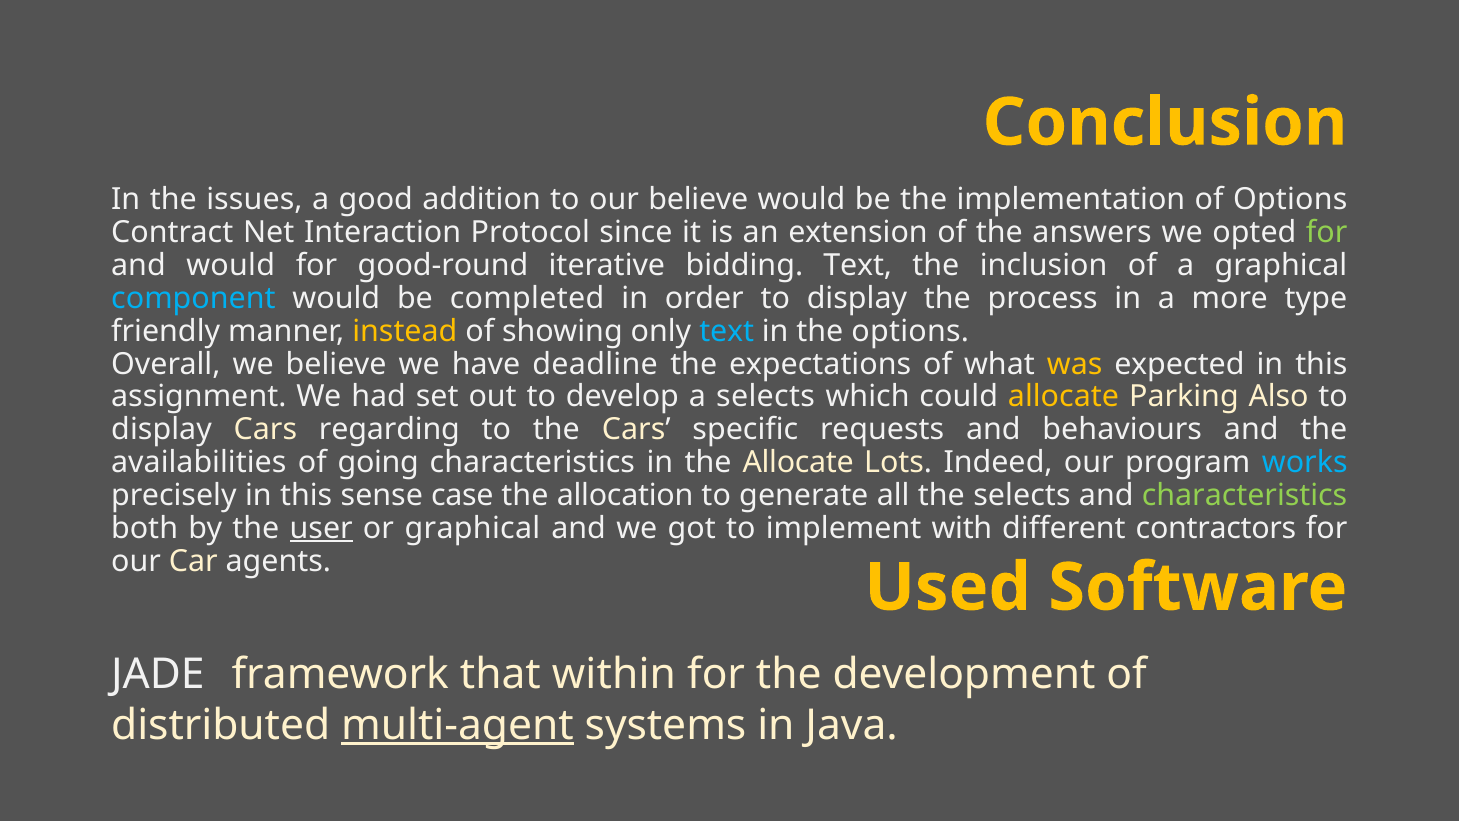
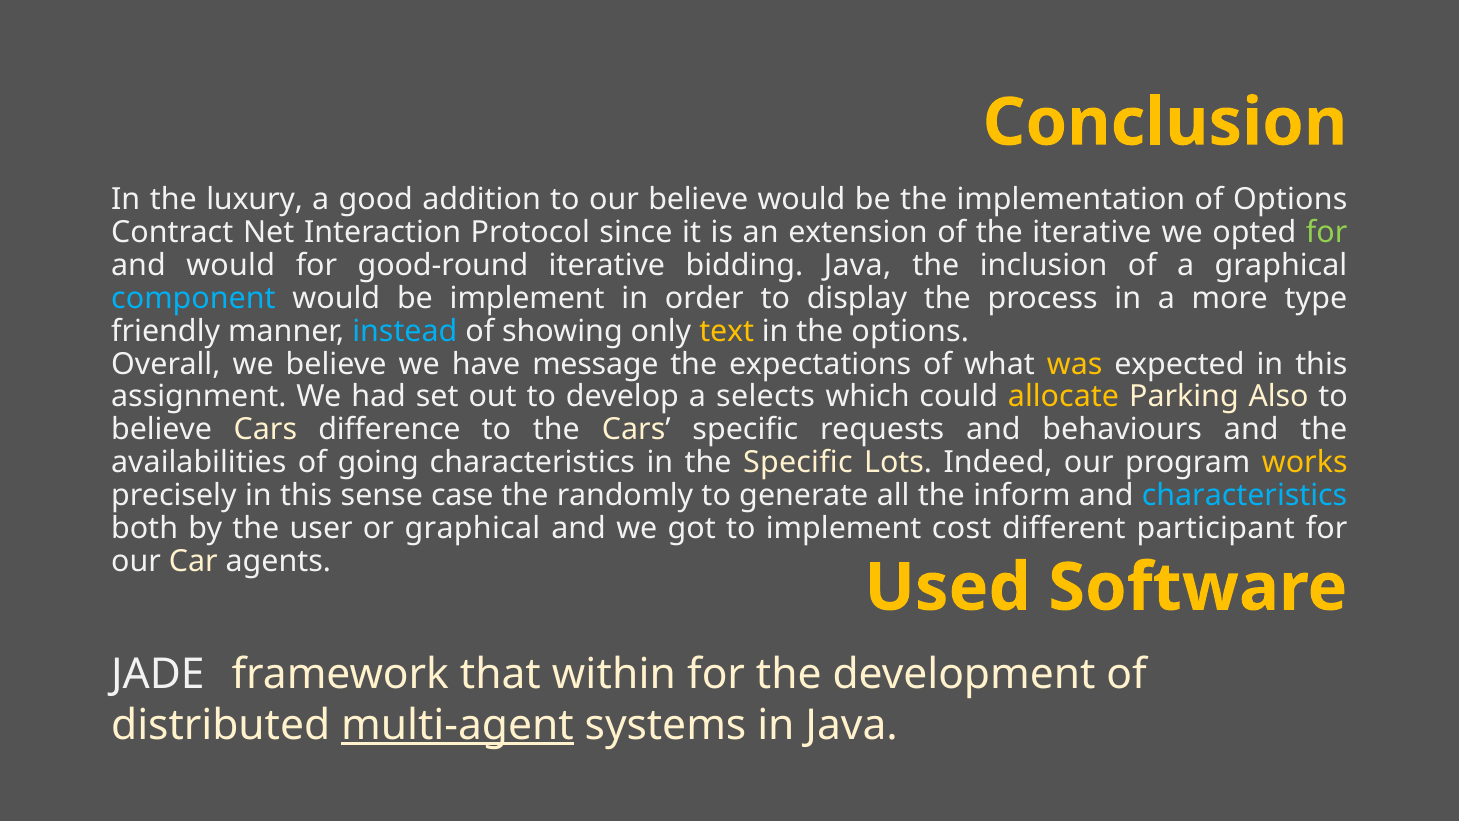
issues: issues -> luxury
the answers: answers -> iterative
bidding Text: Text -> Java
be completed: completed -> implement
instead colour: yellow -> light blue
text at (727, 331) colour: light blue -> yellow
deadline: deadline -> message
display at (162, 430): display -> believe
regarding: regarding -> difference
the Allocate: Allocate -> Specific
works colour: light blue -> yellow
allocation: allocation -> randomly
the selects: selects -> inform
characteristics at (1245, 495) colour: light green -> light blue
user underline: present -> none
with: with -> cost
contractors: contractors -> participant
